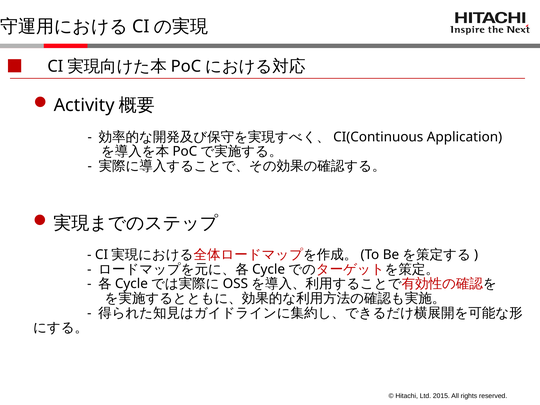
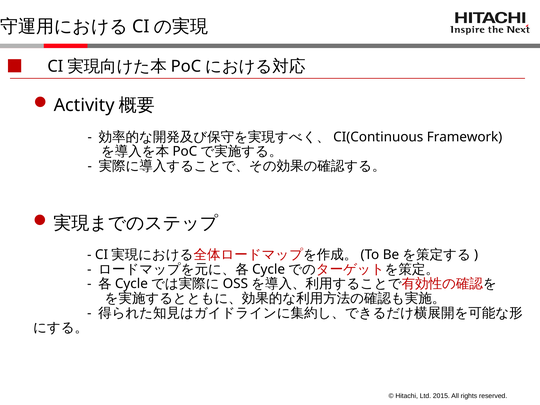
Application: Application -> Framework
